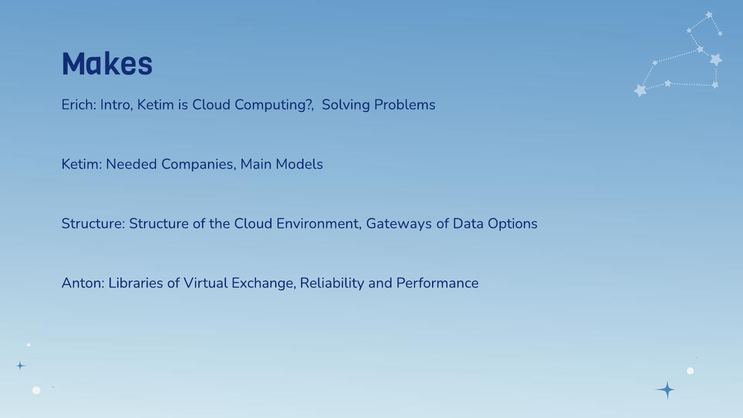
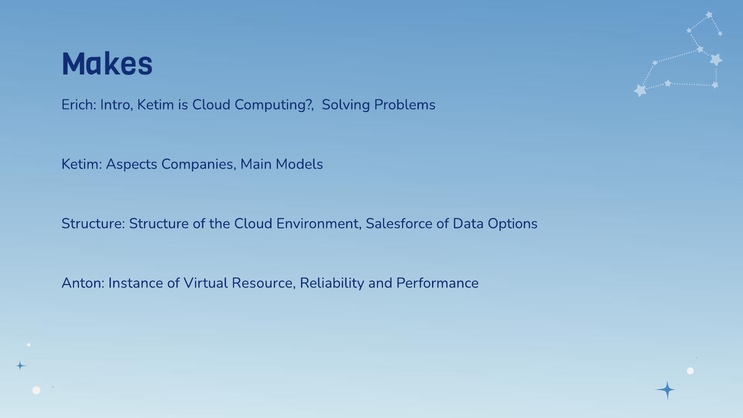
Needed: Needed -> Aspects
Gateways: Gateways -> Salesforce
Libraries: Libraries -> Instance
Exchange: Exchange -> Resource
